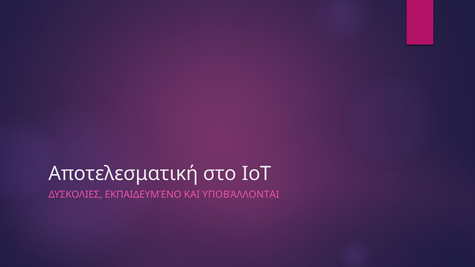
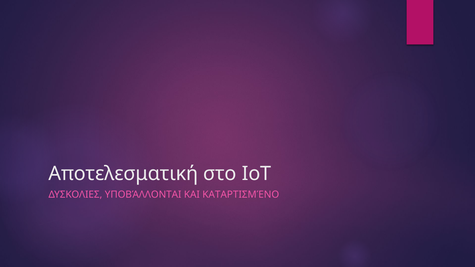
ΕΚΠΑΙΔΕΥΜΈΝΟ: ΕΚΠΑΙΔΕΥΜΈΝΟ -> ΥΠΟΒΆΛΛΟΝΤΑΙ
ΥΠΟΒΆΛΛΟΝΤΑΙ: ΥΠΟΒΆΛΛΟΝΤΑΙ -> ΚΑΤΑΡΤΙΣΜΈΝΟ
